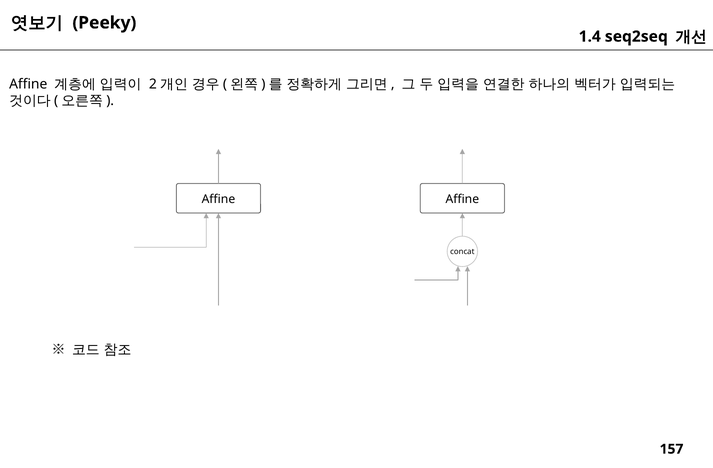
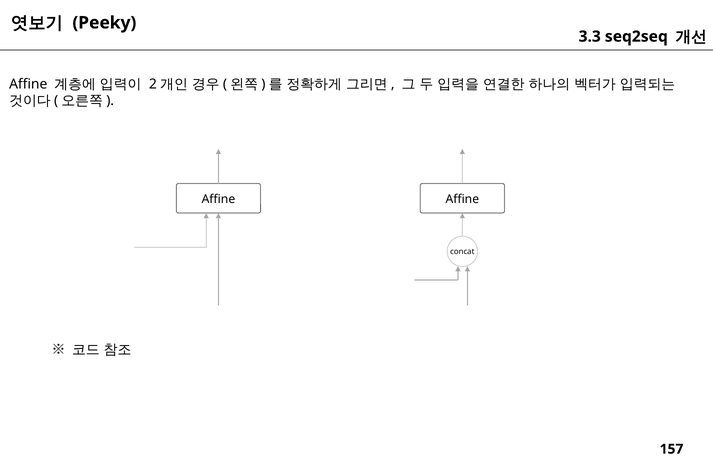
1.4: 1.4 -> 3.3
